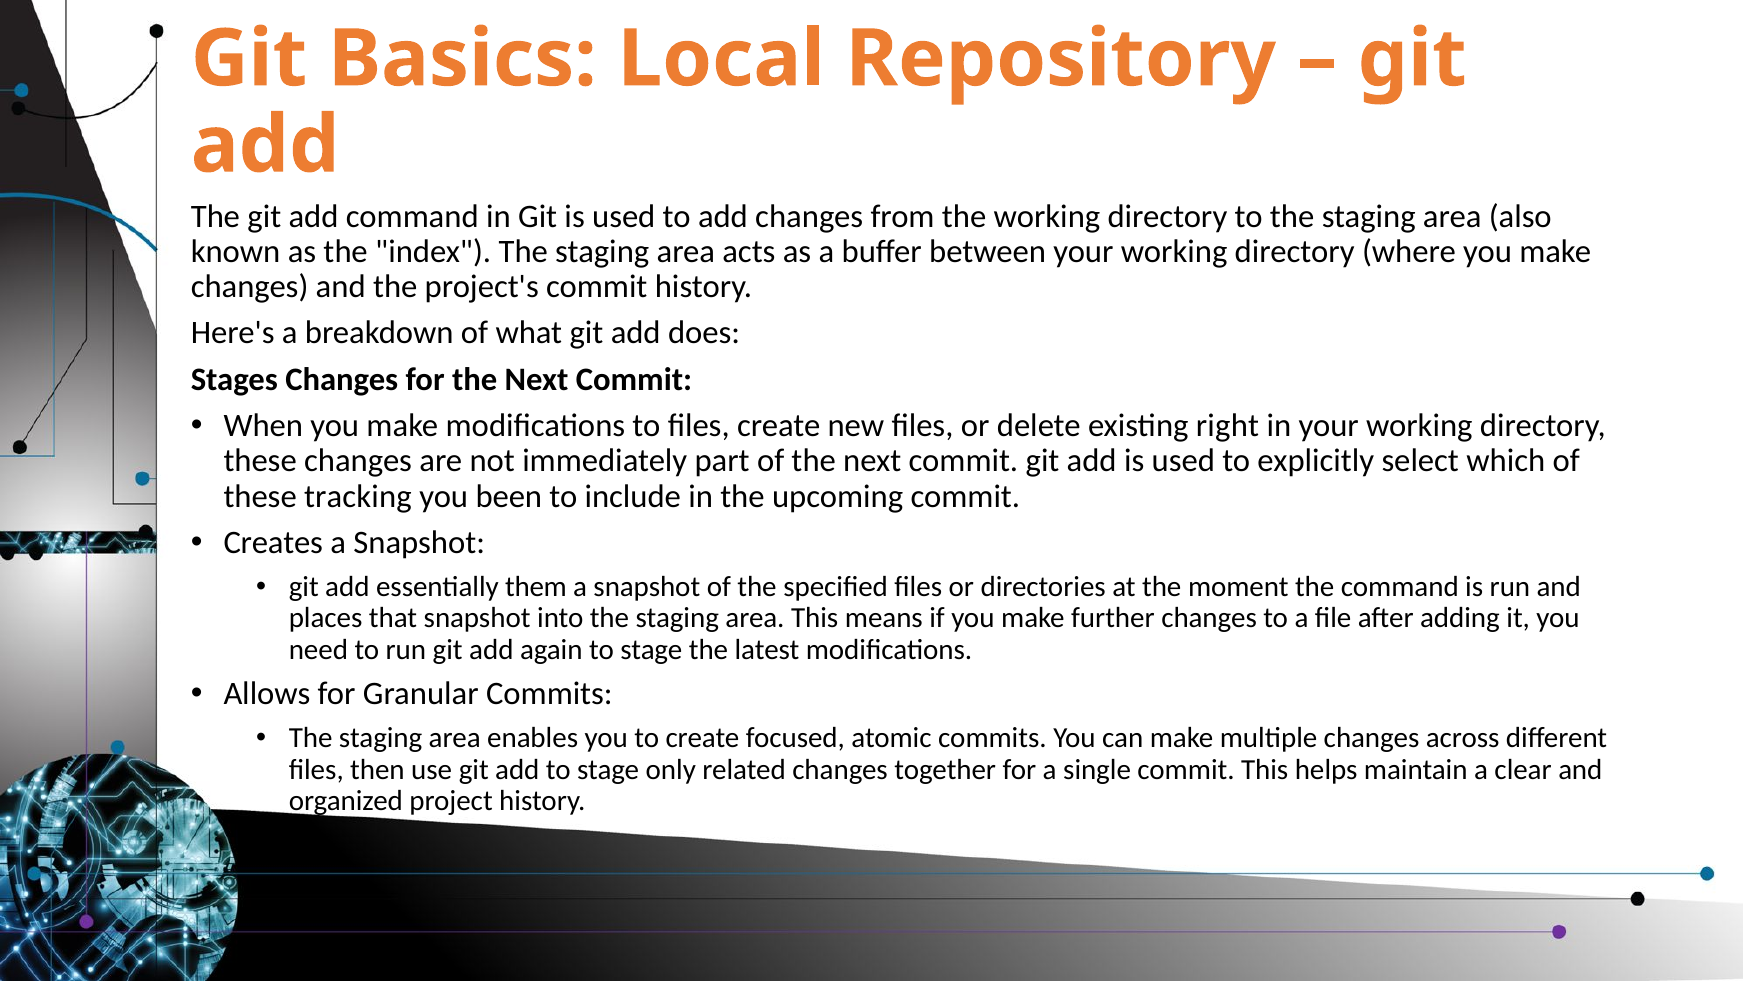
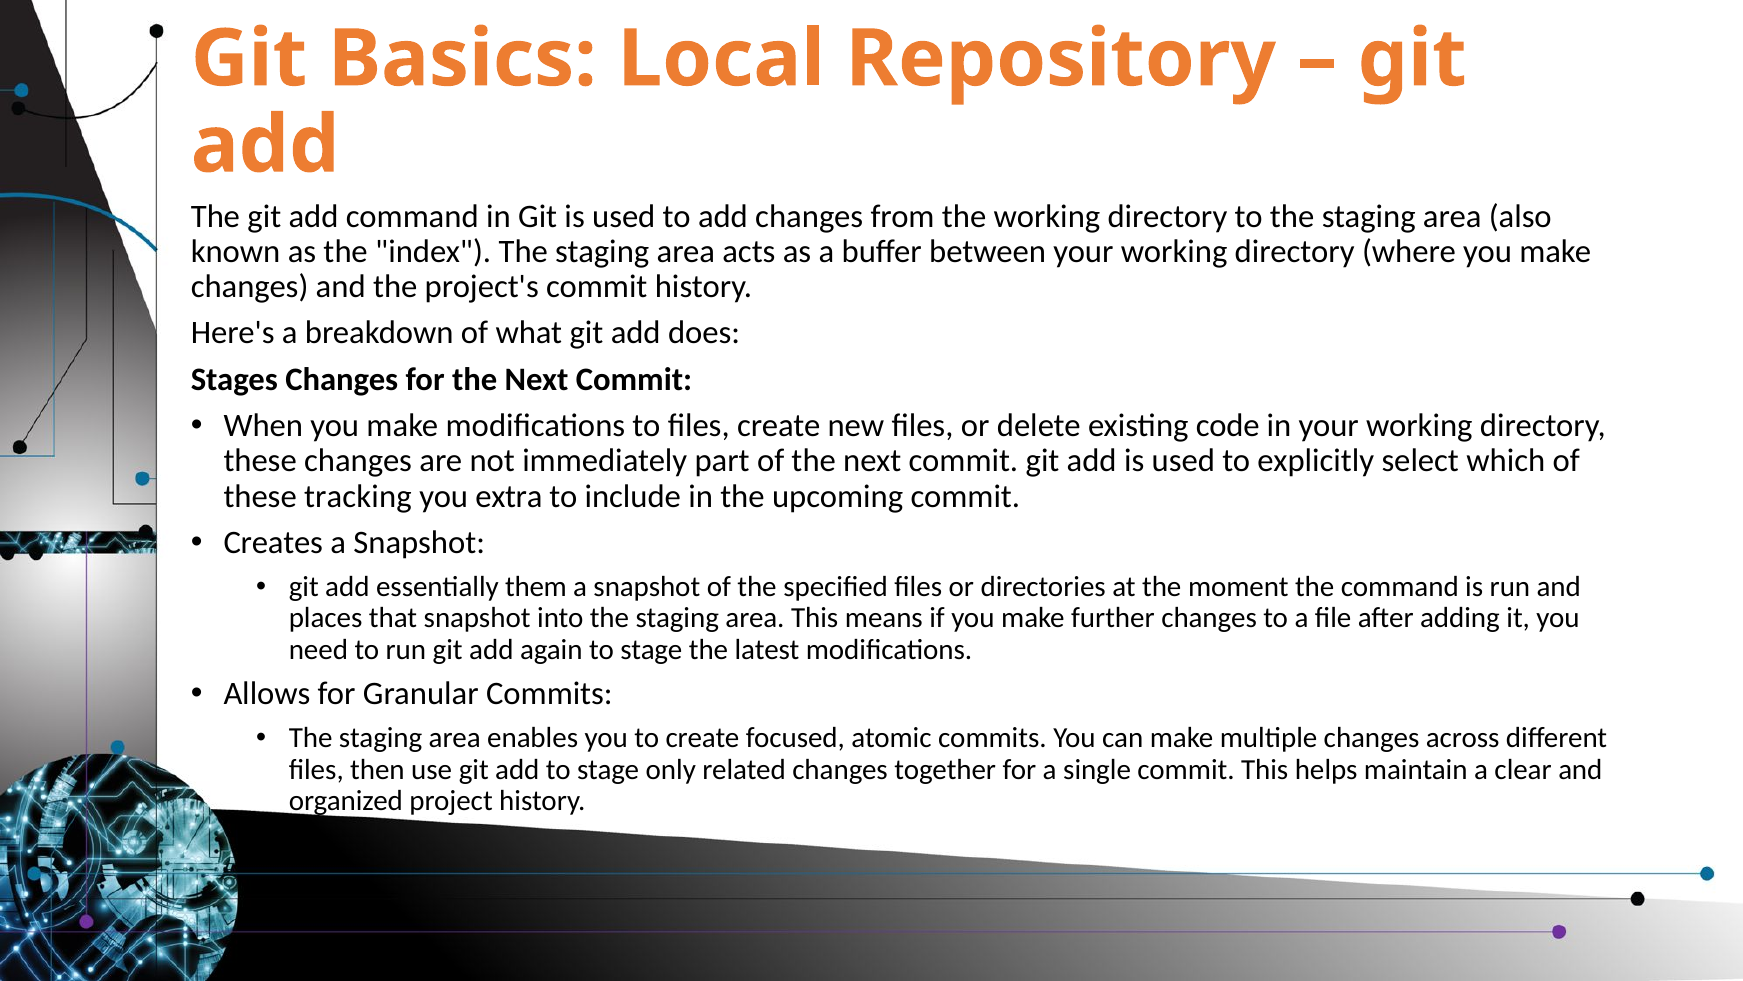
right: right -> code
been: been -> extra
